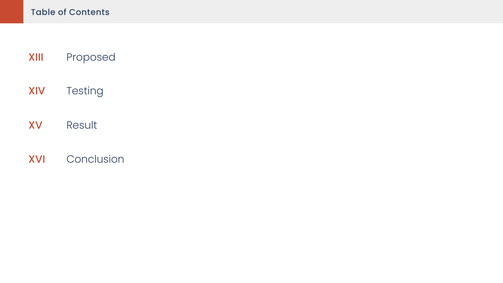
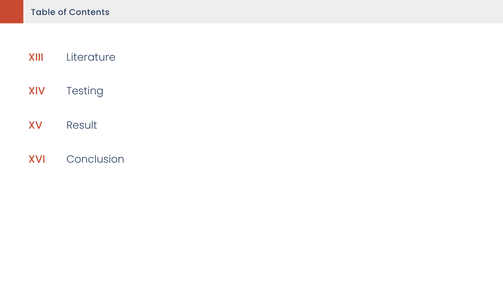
Proposed: Proposed -> Literature
